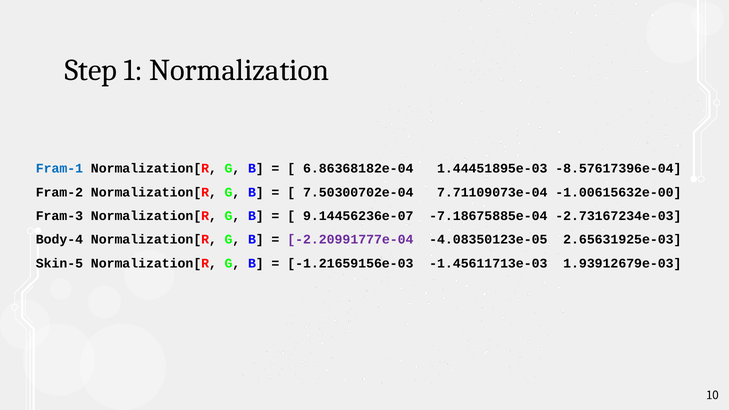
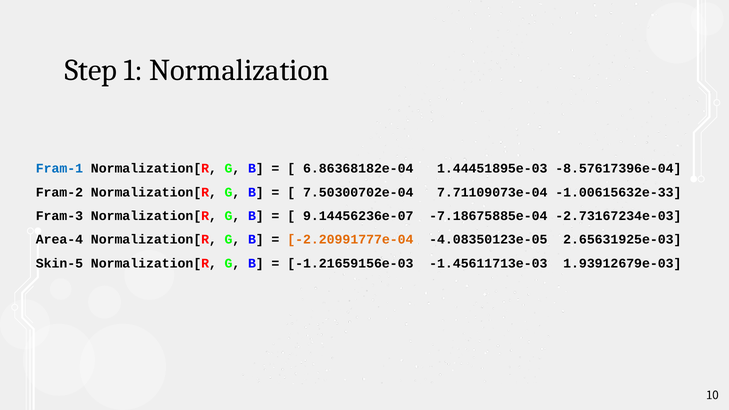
-1.00615632e-00: -1.00615632e-00 -> -1.00615632e-33
Body-4: Body-4 -> Area-4
-2.20991777e-04 colour: purple -> orange
